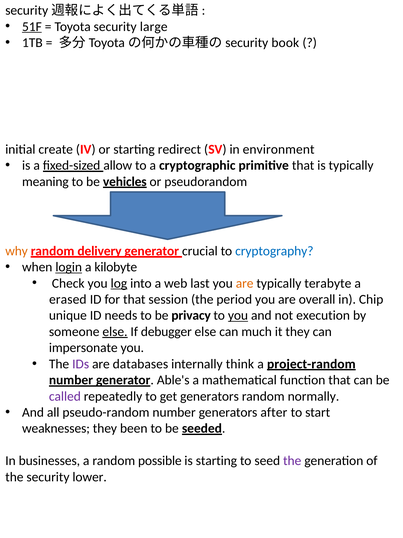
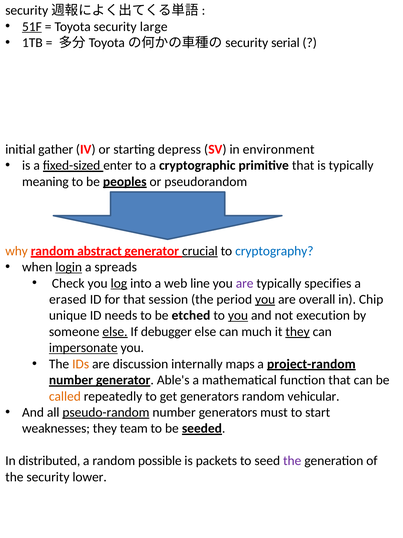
book: book -> serial
create: create -> gather
redirect: redirect -> depress
allow: allow -> enter
vehicles: vehicles -> peoples
delivery: delivery -> abstract
crucial underline: none -> present
kilobyte: kilobyte -> spreads
last: last -> line
are at (245, 283) colour: orange -> purple
terabyte: terabyte -> specifies
you at (265, 299) underline: none -> present
privacy: privacy -> etched
they at (298, 331) underline: none -> present
impersonate underline: none -> present
IDs colour: purple -> orange
databases: databases -> discussion
think: think -> maps
called colour: purple -> orange
normally: normally -> vehicular
pseudo-random underline: none -> present
after: after -> must
been: been -> team
businesses: businesses -> distributed
is starting: starting -> packets
